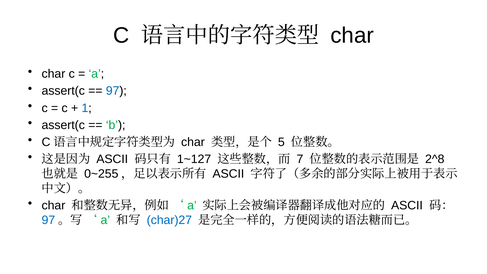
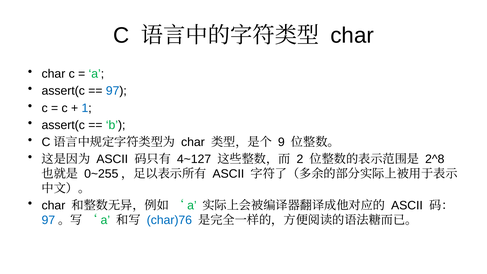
5: 5 -> 9
1~127: 1~127 -> 4~127
7: 7 -> 2
char)27: char)27 -> char)76
